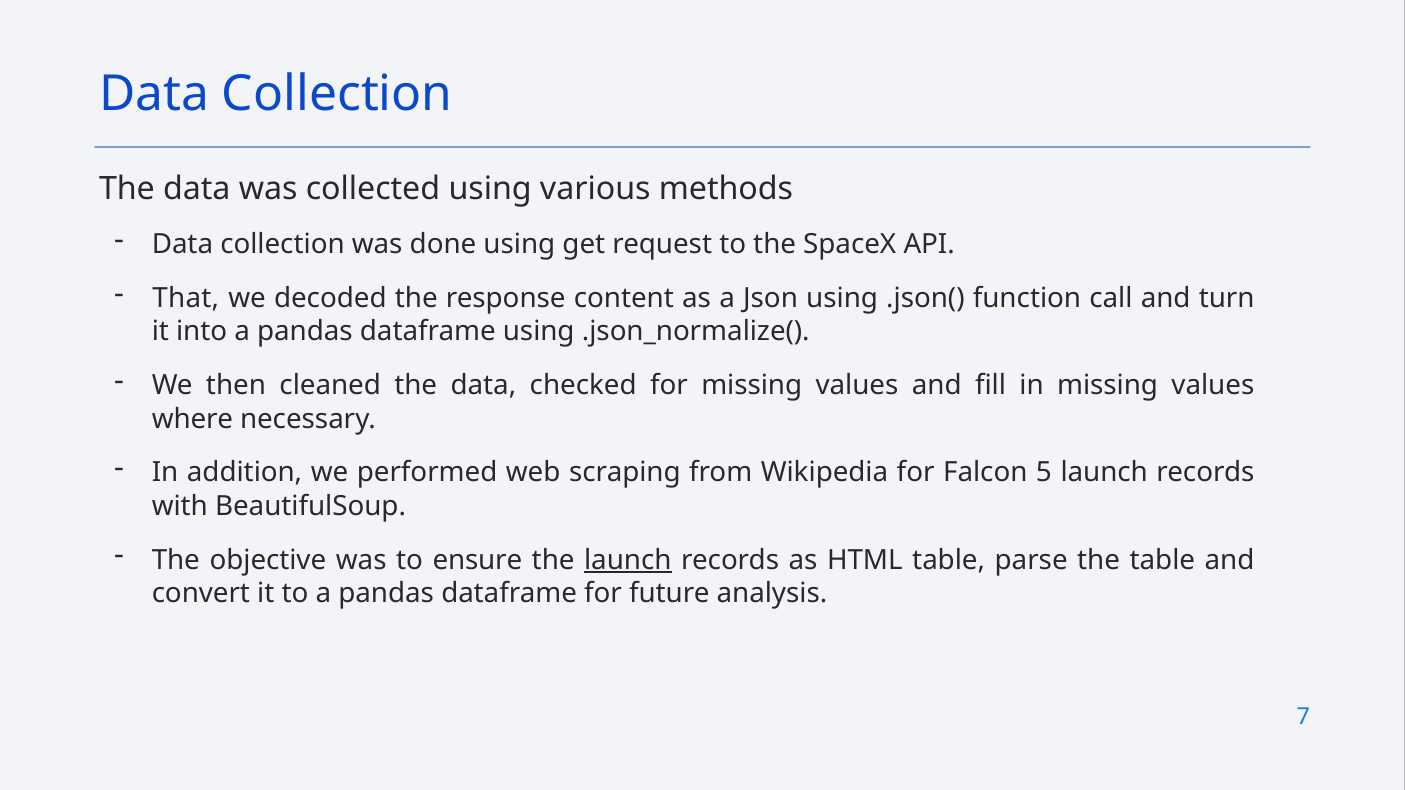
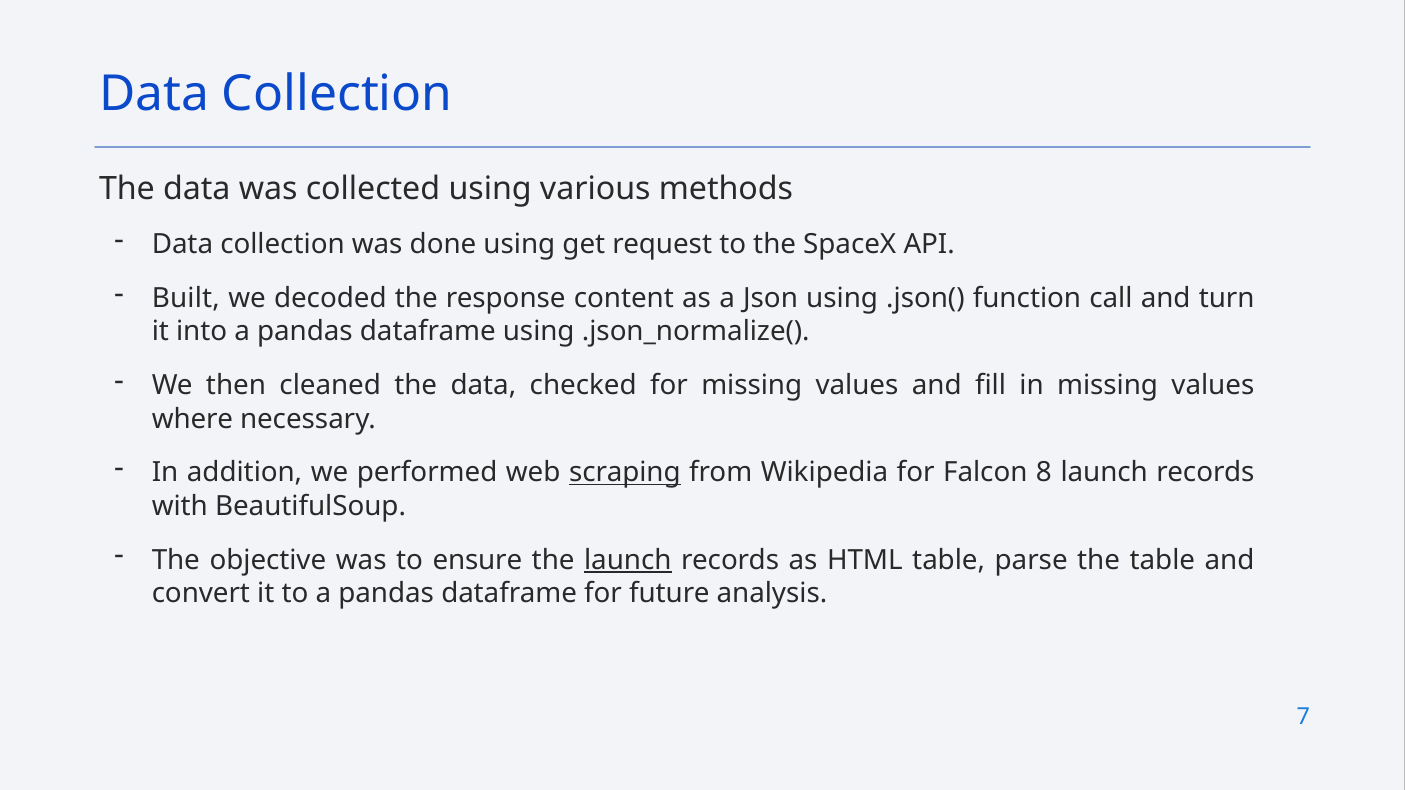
That: That -> Built
scraping underline: none -> present
5: 5 -> 8
